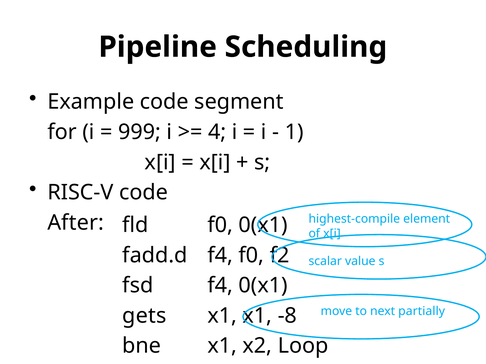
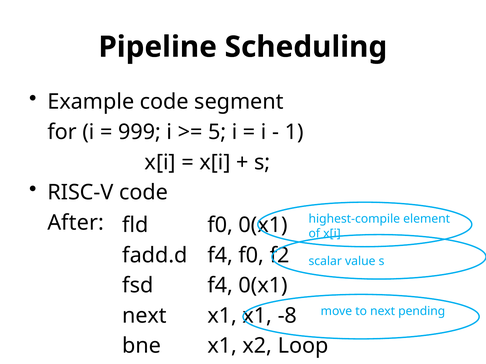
4: 4 -> 5
partially: partially -> pending
gets at (144, 316): gets -> next
